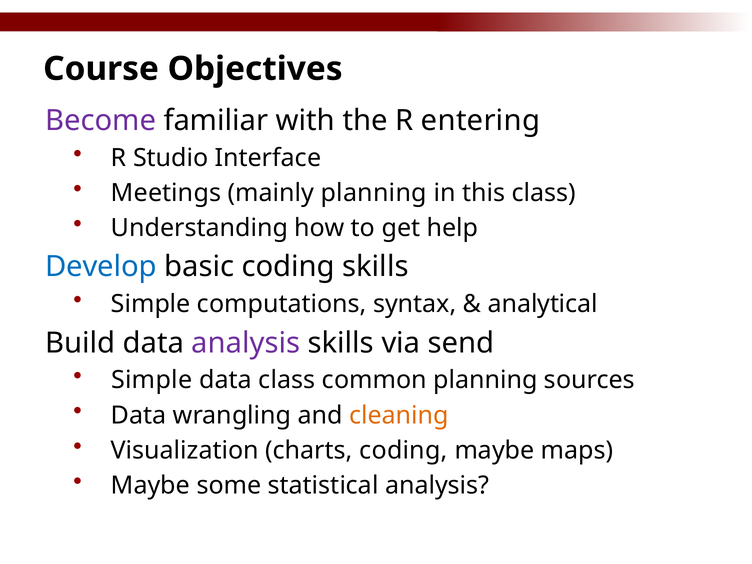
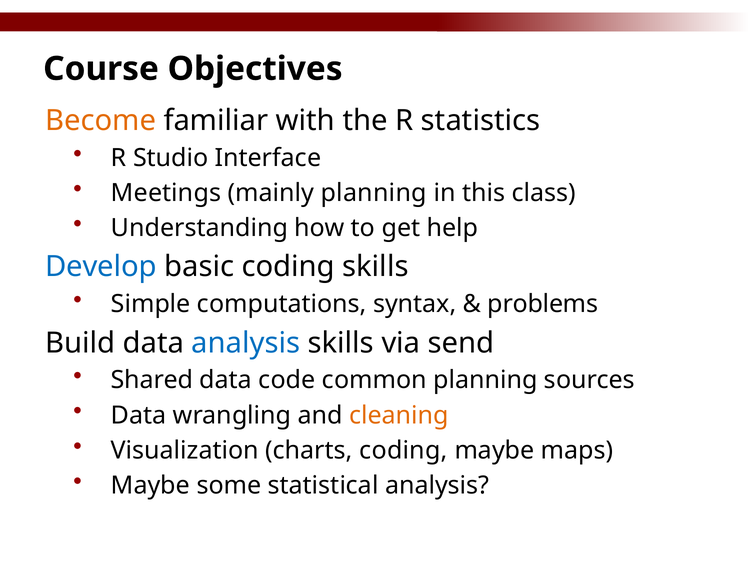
Become colour: purple -> orange
entering: entering -> statistics
analytical: analytical -> problems
analysis at (246, 343) colour: purple -> blue
Simple at (152, 380): Simple -> Shared
data class: class -> code
